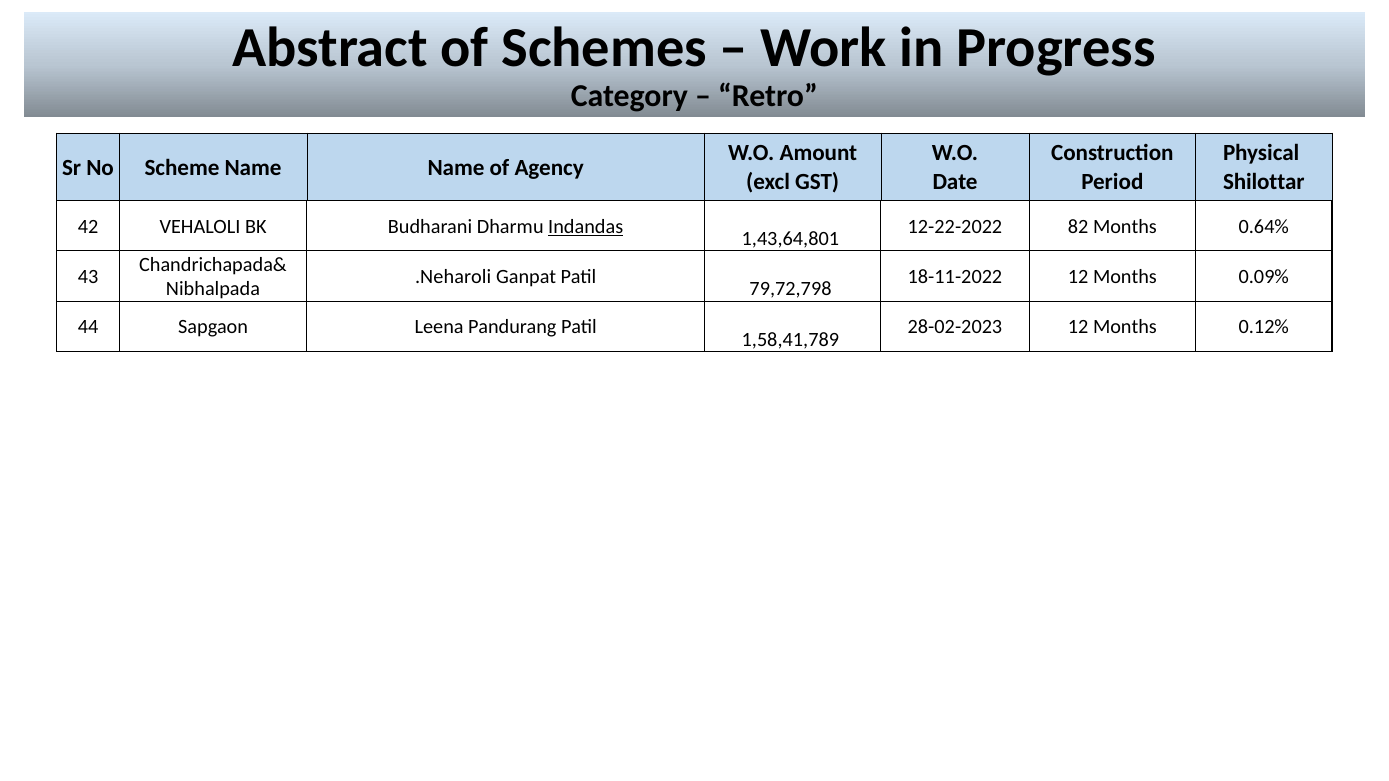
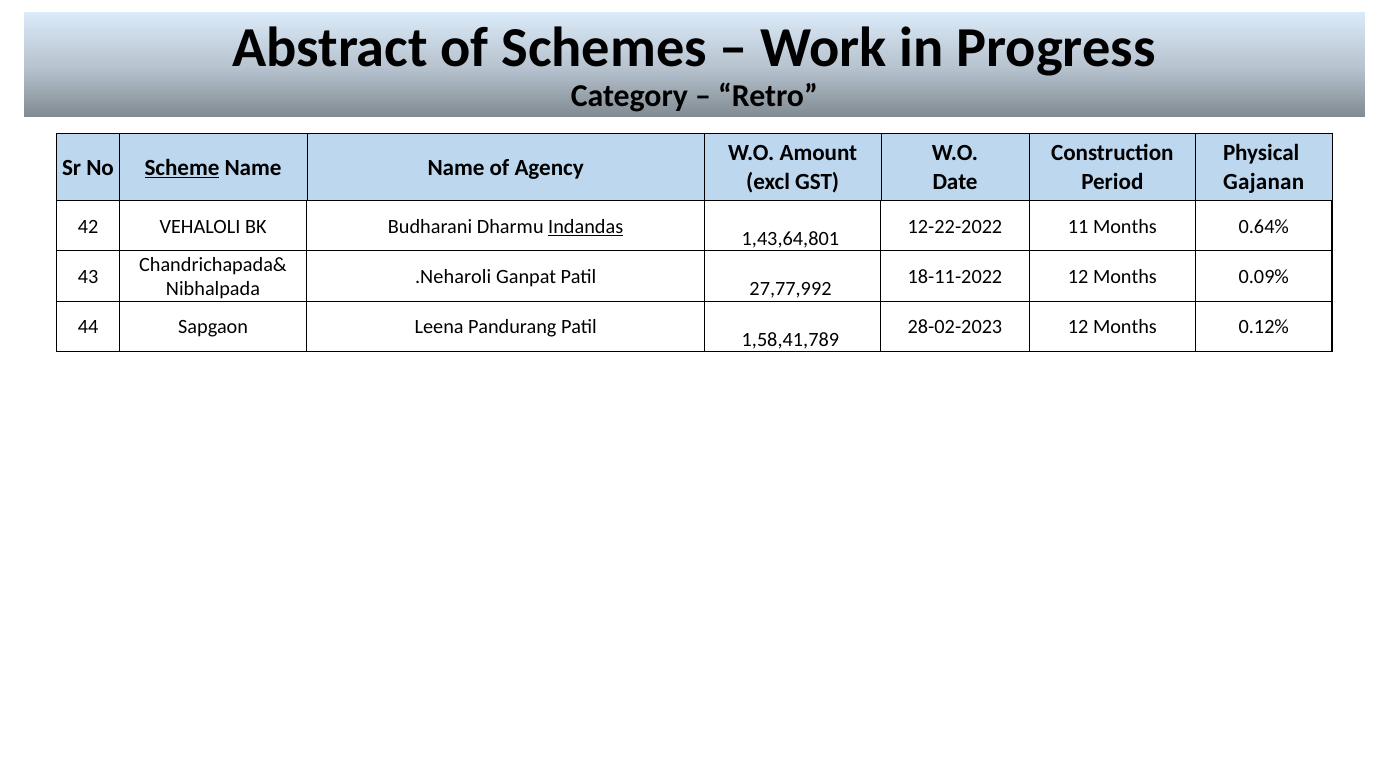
Scheme underline: none -> present
Shilottar: Shilottar -> Gajanan
82: 82 -> 11
79,72,798: 79,72,798 -> 27,77,992
